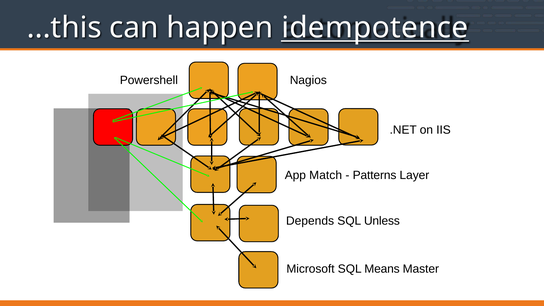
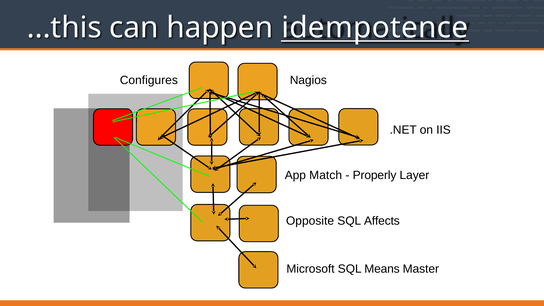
Powershell: Powershell -> Configures
Patterns: Patterns -> Properly
Depends: Depends -> Opposite
Unless: Unless -> Affects
